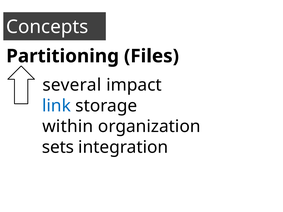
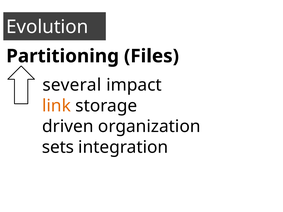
Concepts: Concepts -> Evolution
link colour: blue -> orange
within: within -> driven
